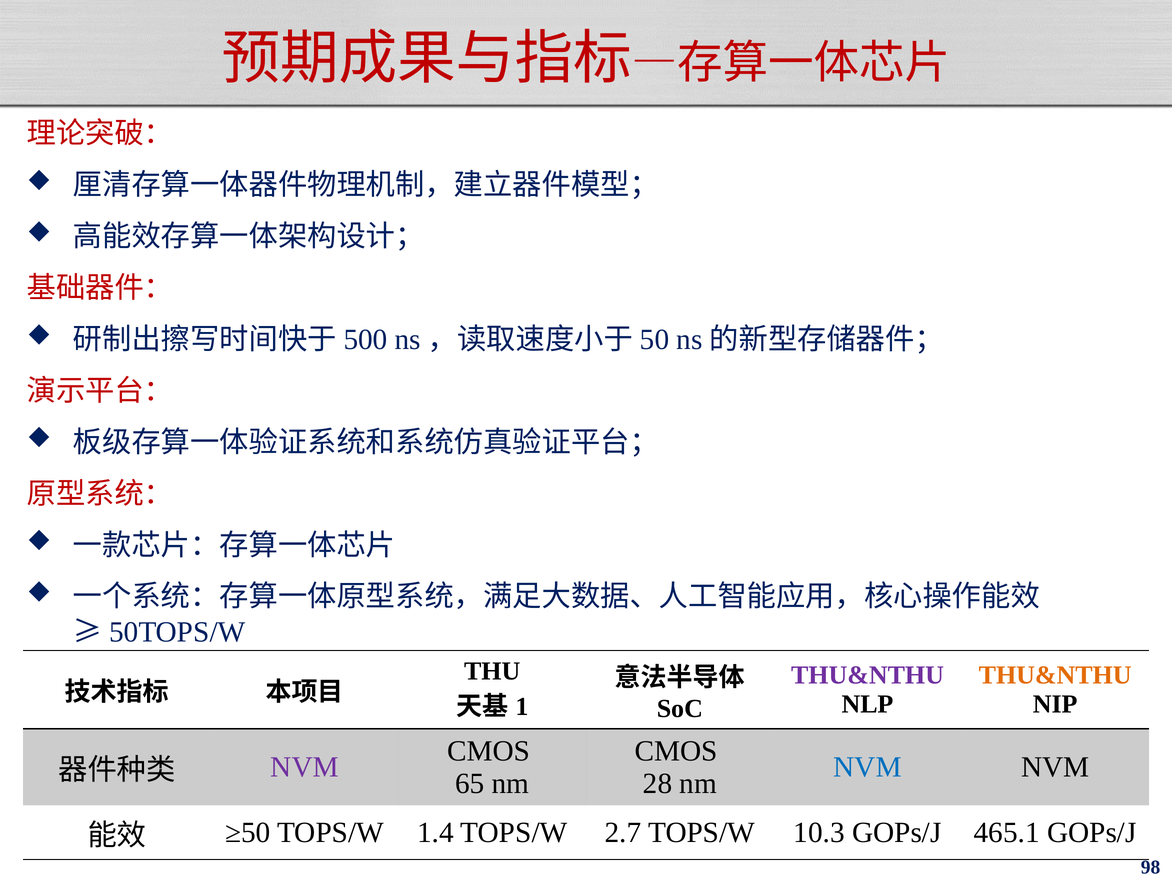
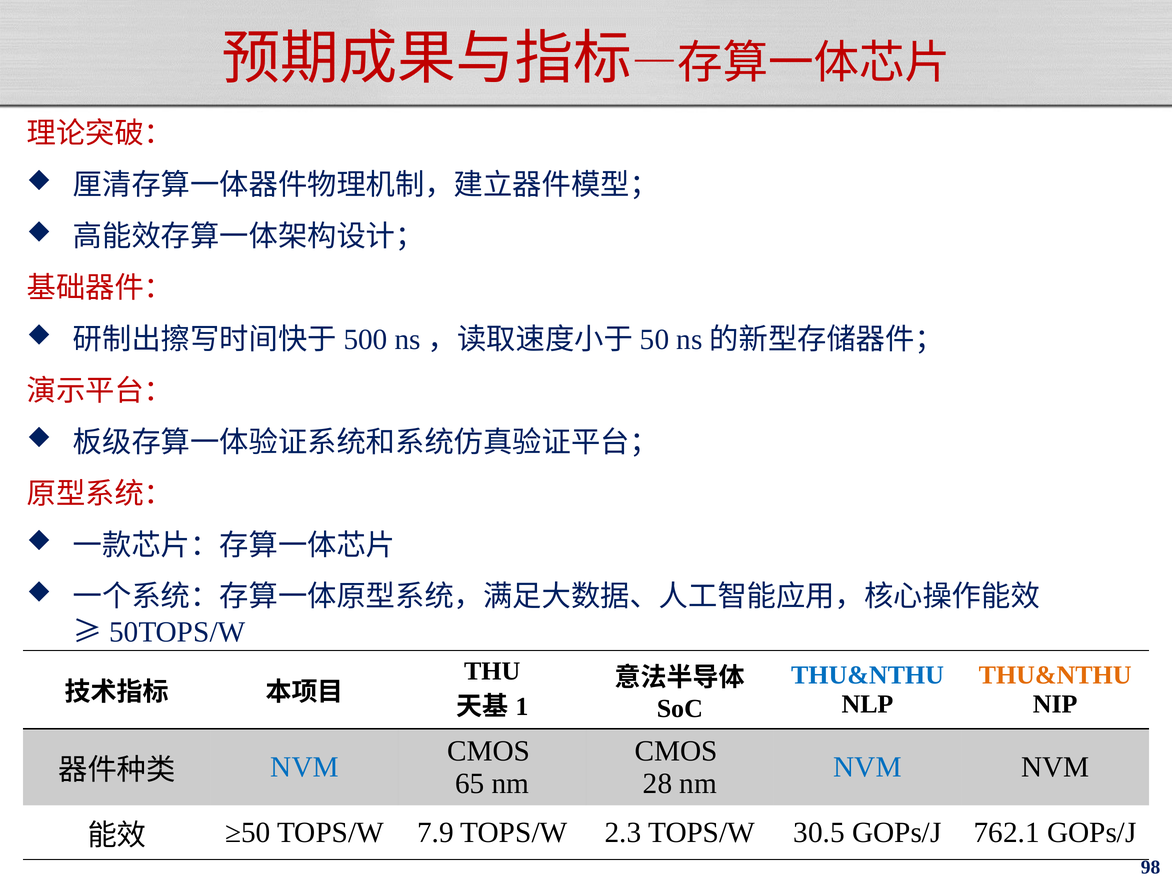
THU&NTHU at (867, 675) colour: purple -> blue
NVM at (305, 767) colour: purple -> blue
1.4: 1.4 -> 7.9
2.7: 2.7 -> 2.3
10.3: 10.3 -> 30.5
465.1: 465.1 -> 762.1
